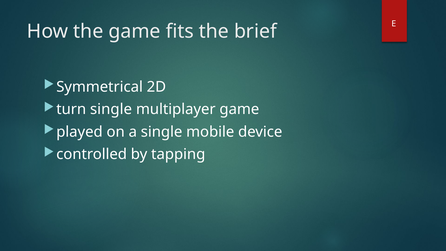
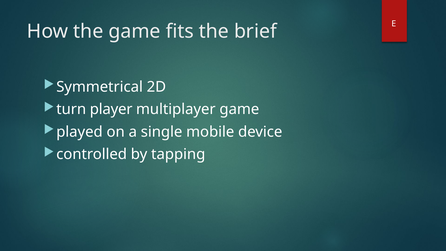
turn single: single -> player
